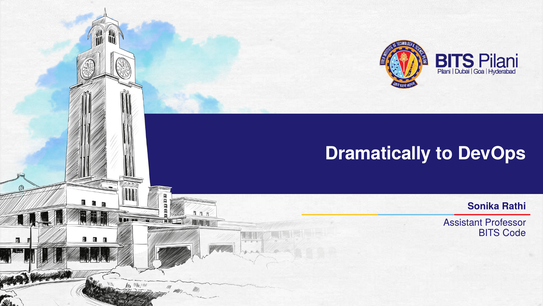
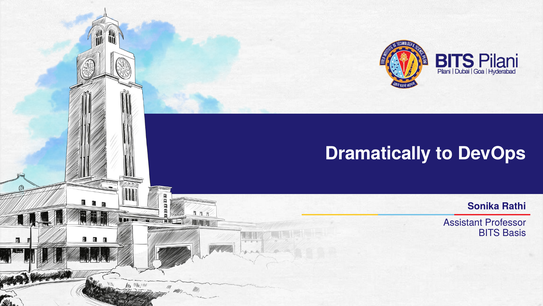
Code: Code -> Basis
